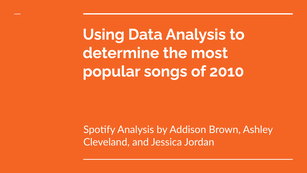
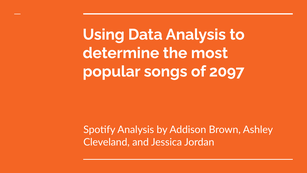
2010: 2010 -> 2097
